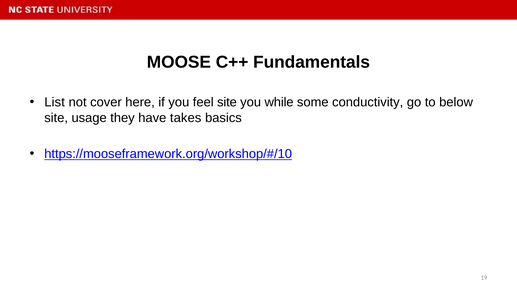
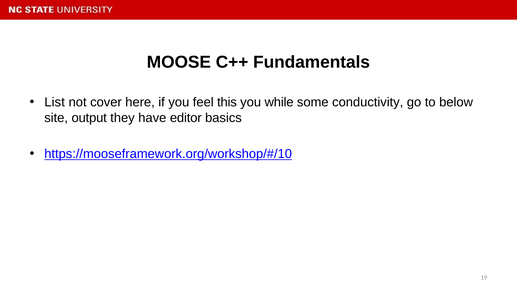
feel site: site -> this
usage: usage -> output
takes: takes -> editor
